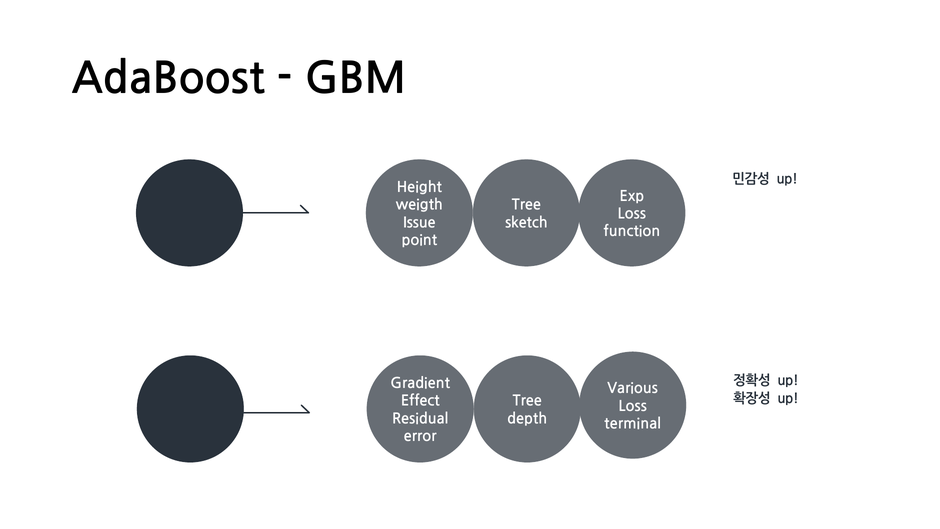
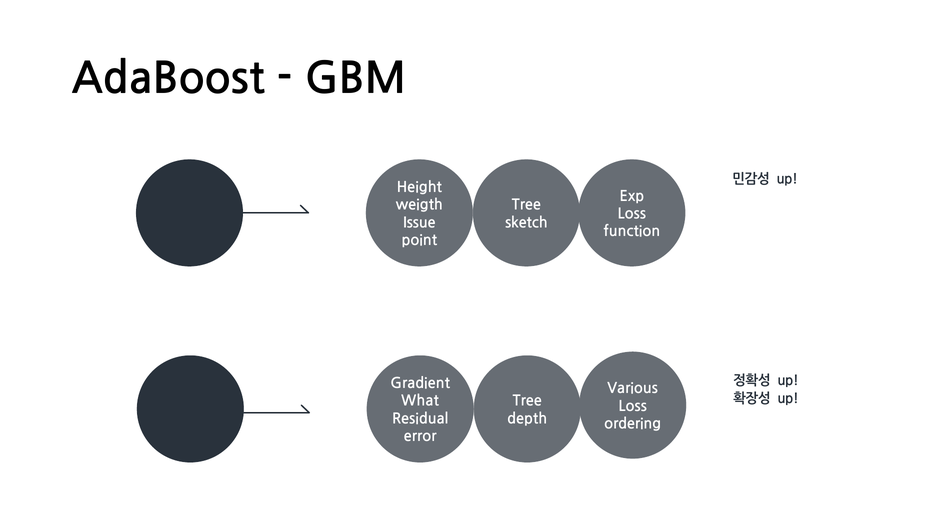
Effect: Effect -> What
terminal: terminal -> ordering
